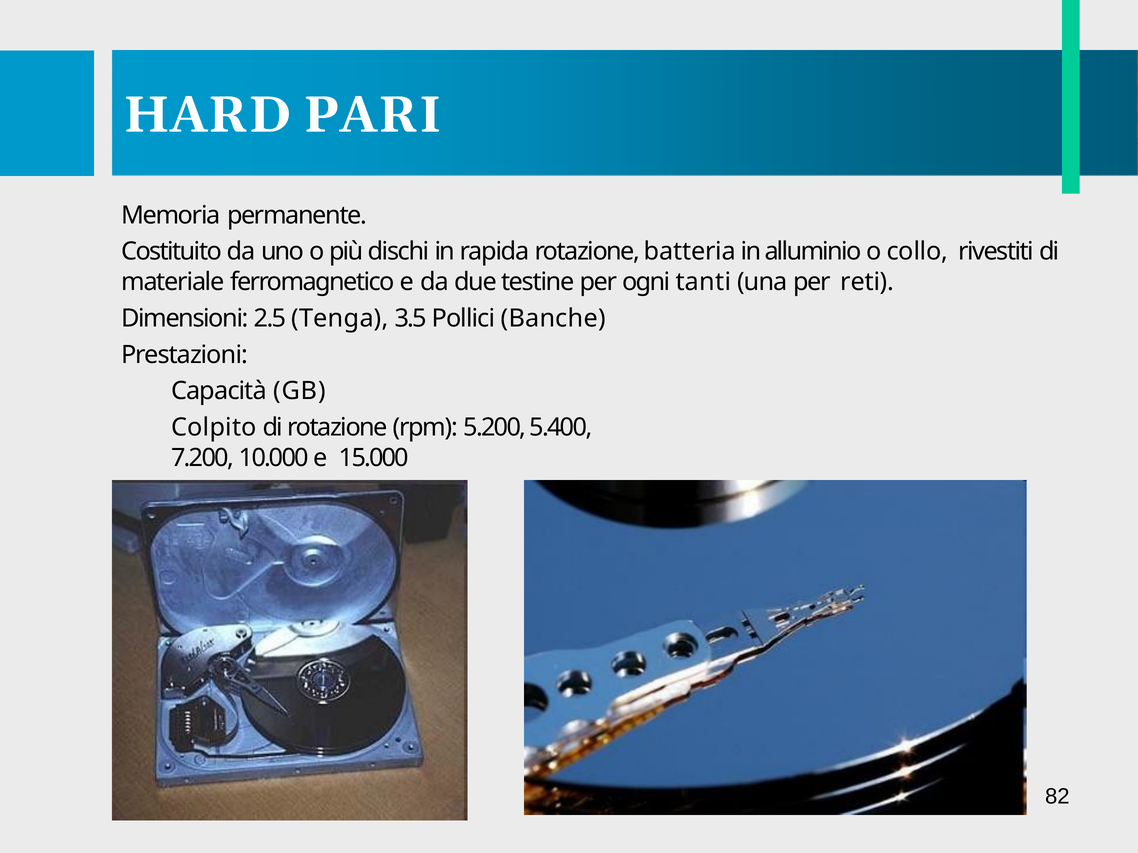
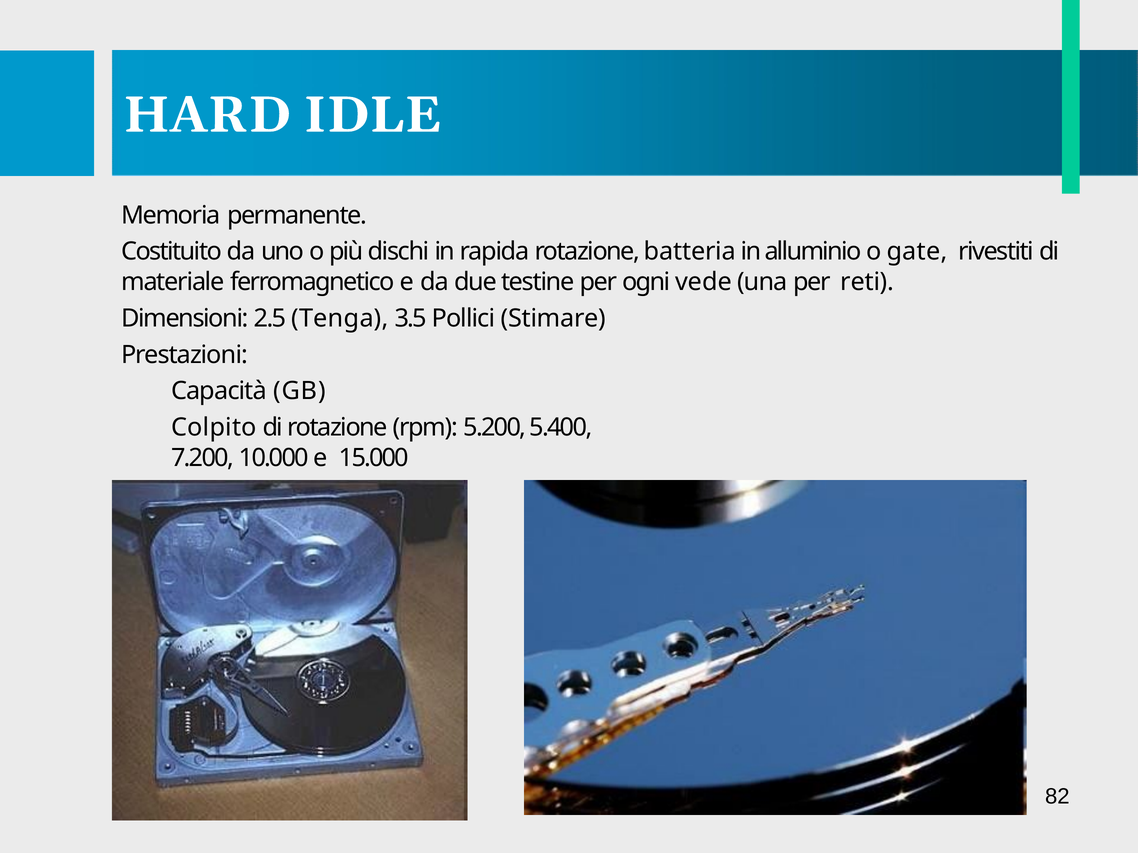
PARI: PARI -> IDLE
collo: collo -> gate
tanti: tanti -> vede
Banche: Banche -> Stimare
